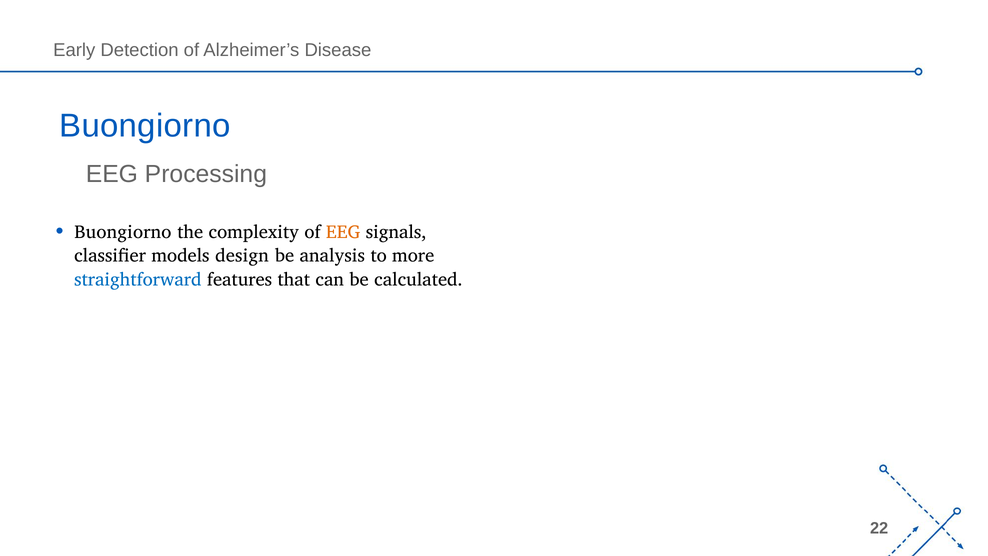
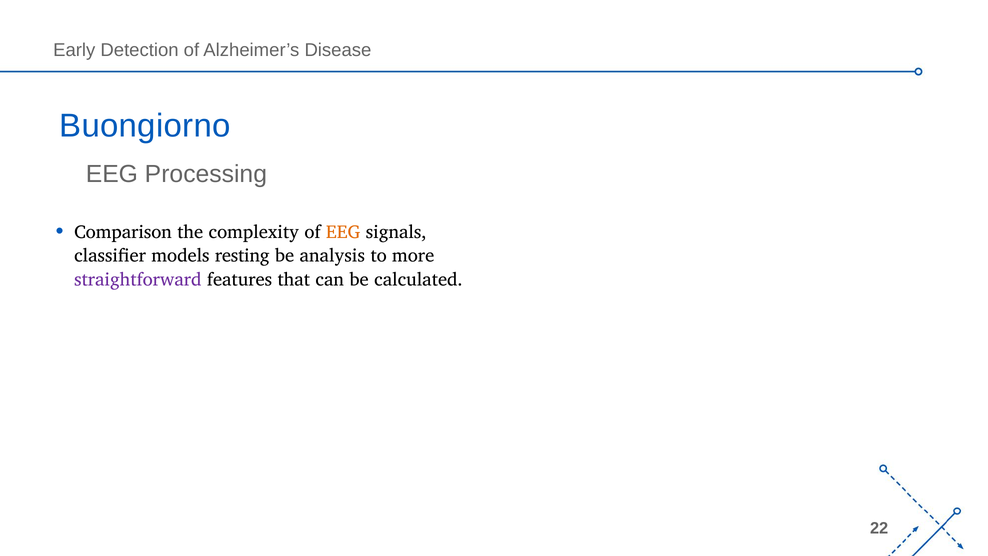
Buongiorno at (123, 232): Buongiorno -> Comparison
design: design -> resting
straightforward colour: blue -> purple
